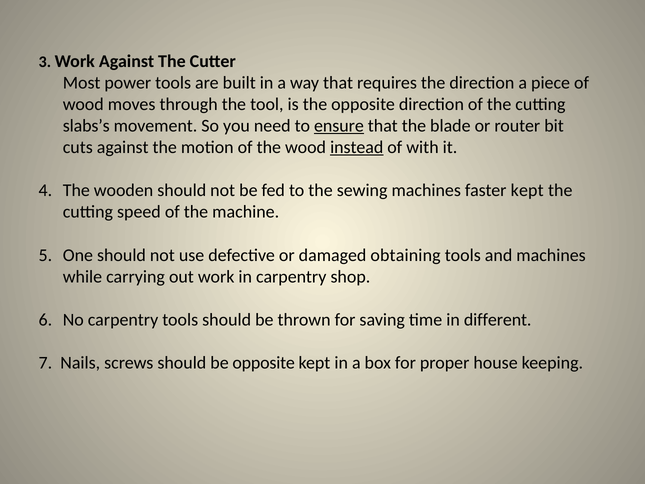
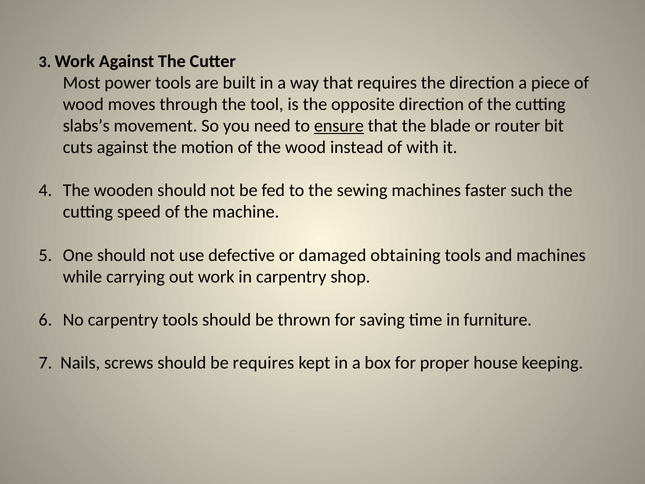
instead underline: present -> none
faster kept: kept -> such
different: different -> furniture
be opposite: opposite -> requires
